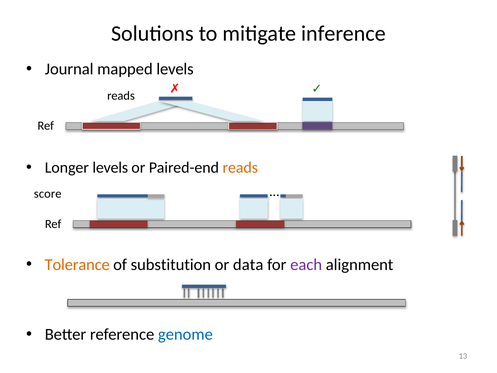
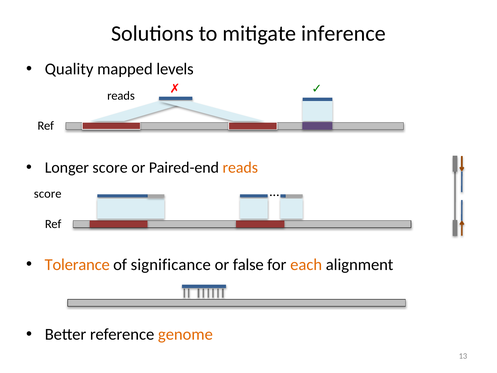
Journal: Journal -> Quality
Longer levels: levels -> score
substitution: substitution -> significance
data: data -> false
each colour: purple -> orange
genome colour: blue -> orange
